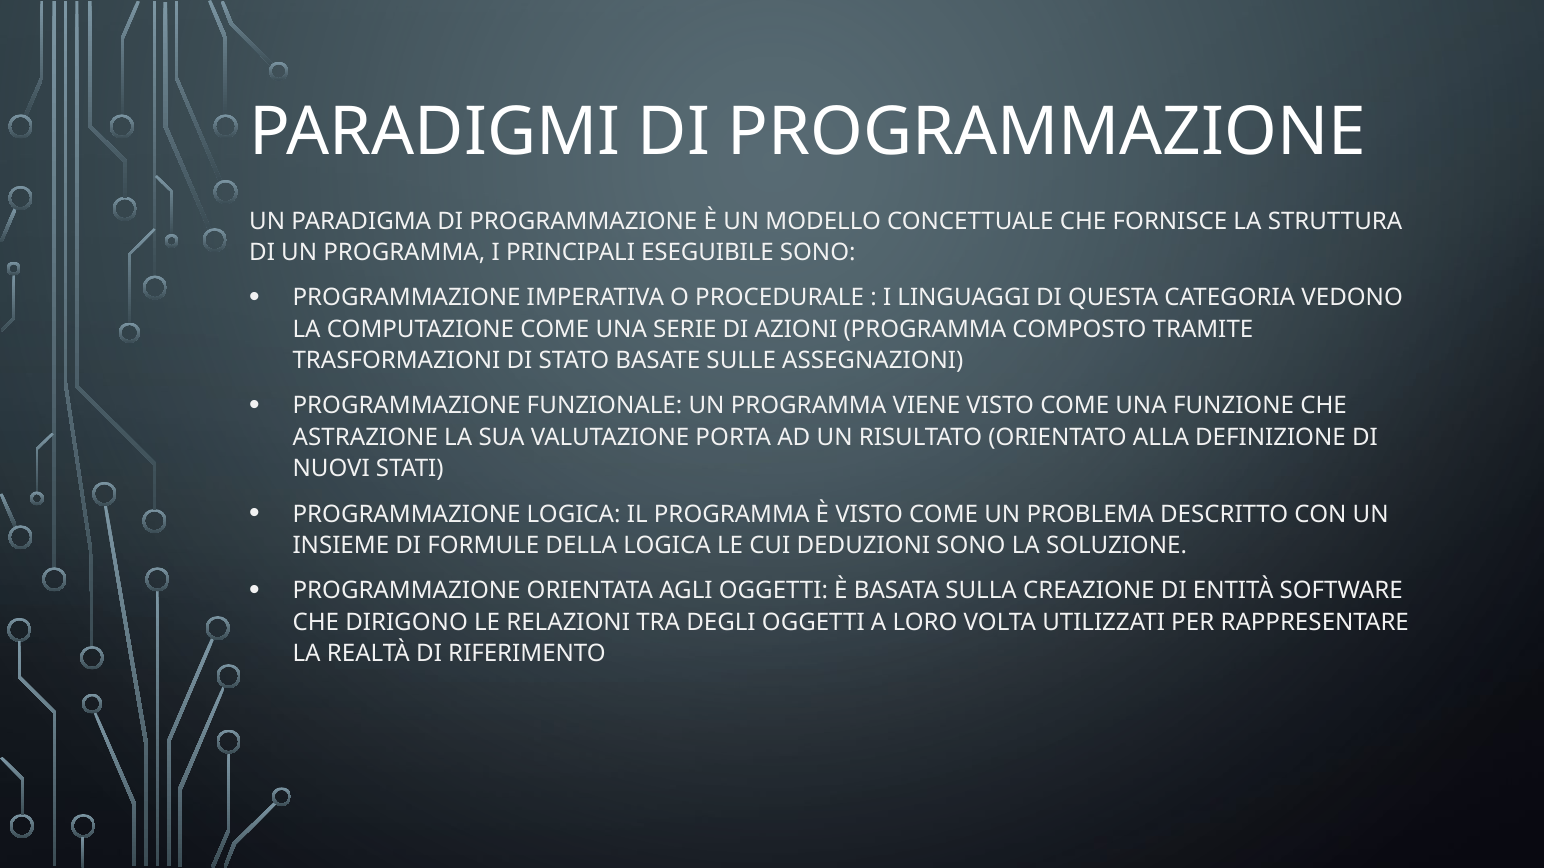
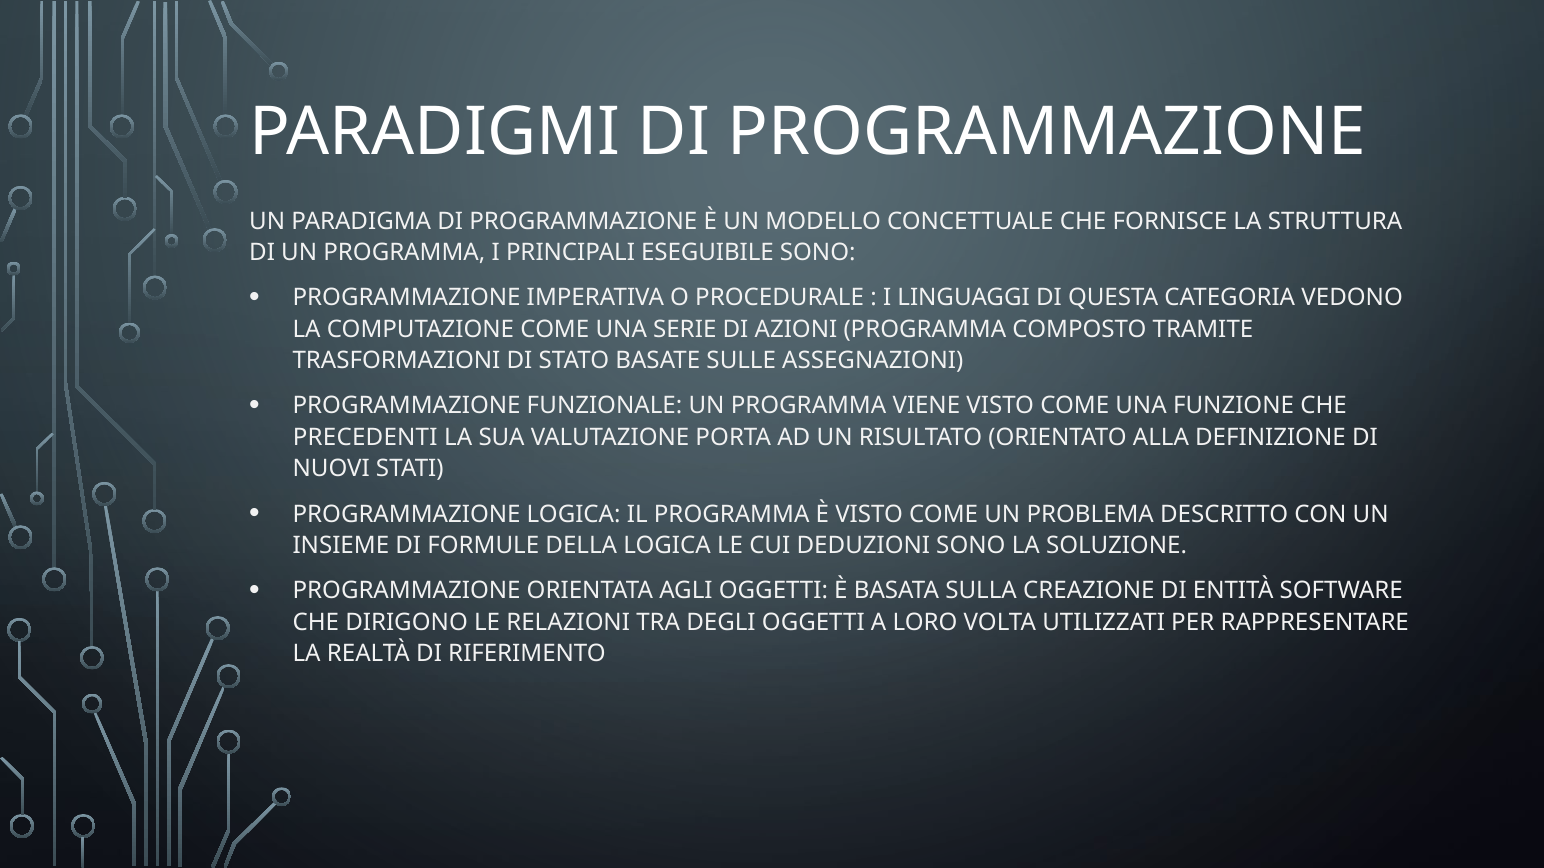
ASTRAZIONE: ASTRAZIONE -> PRECEDENTI
